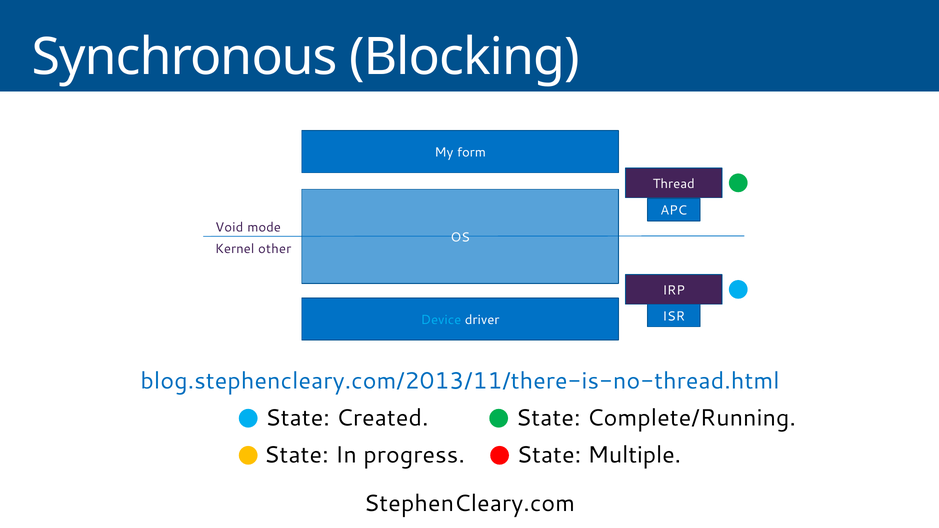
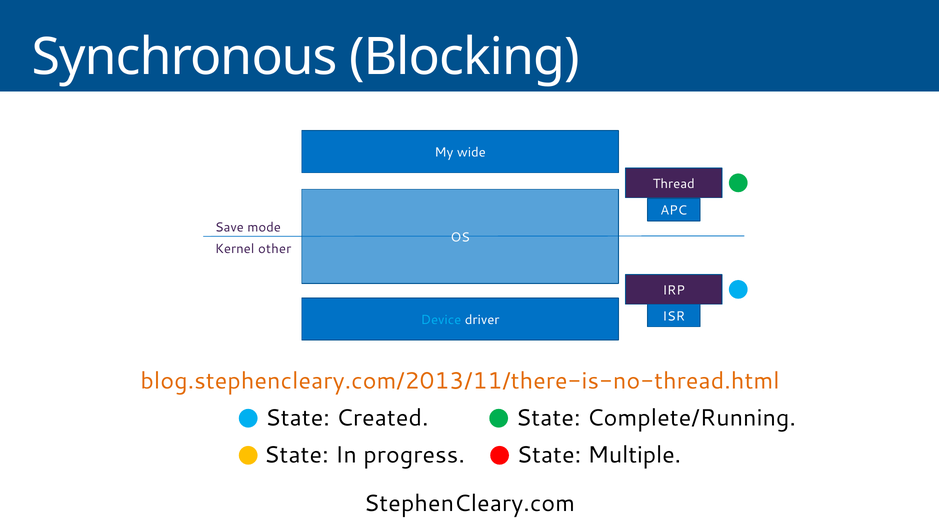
form: form -> wide
Void: Void -> Save
blog.stephencleary.com/2013/11/there-is-no-thread.html colour: blue -> orange
